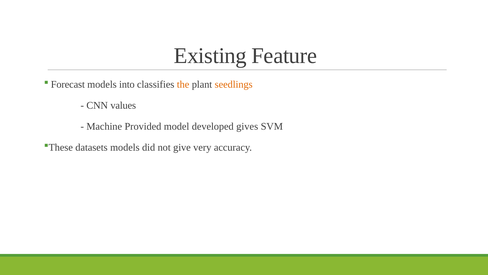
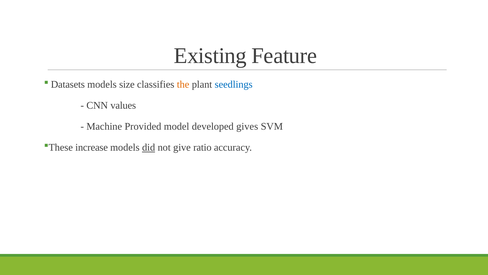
Forecast: Forecast -> Datasets
into: into -> size
seedlings colour: orange -> blue
datasets: datasets -> increase
did underline: none -> present
very: very -> ratio
